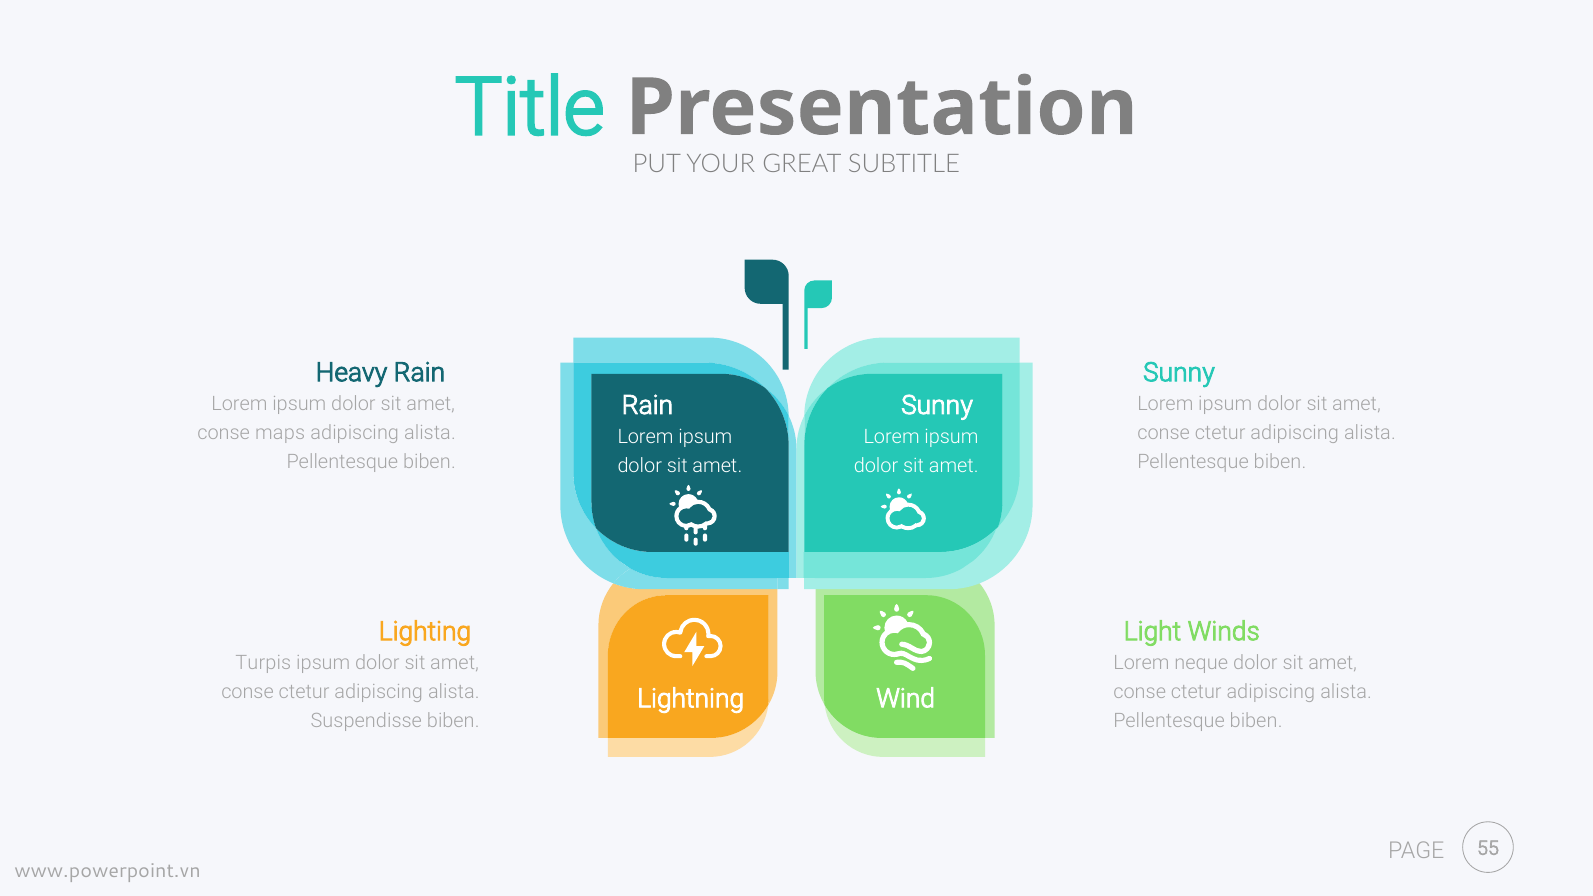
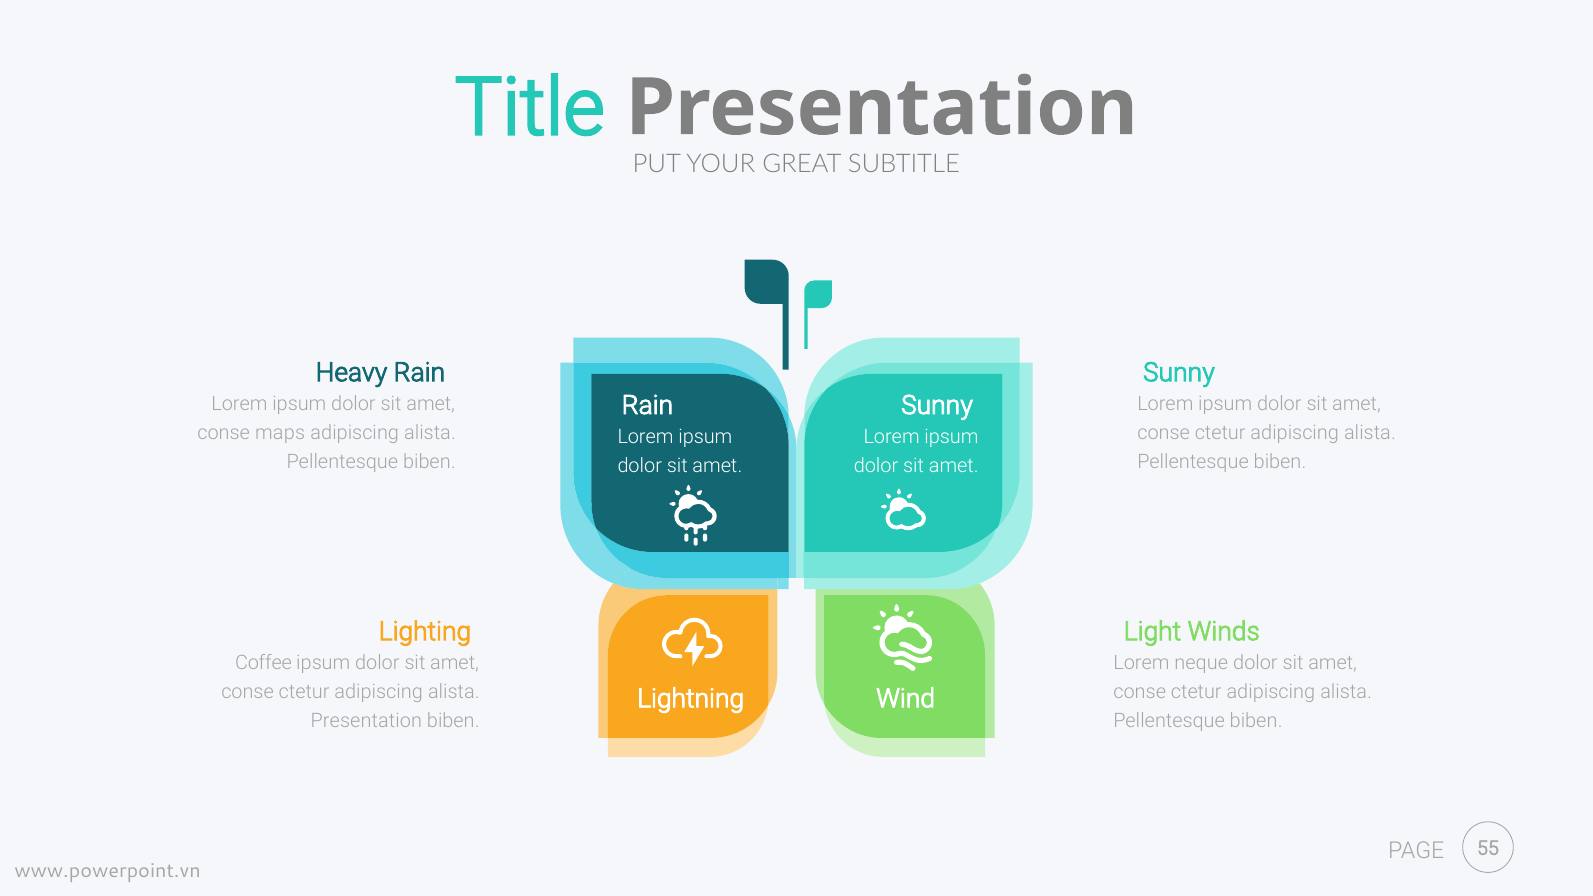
Turpis: Turpis -> Coffee
Suspendisse at (366, 721): Suspendisse -> Presentation
